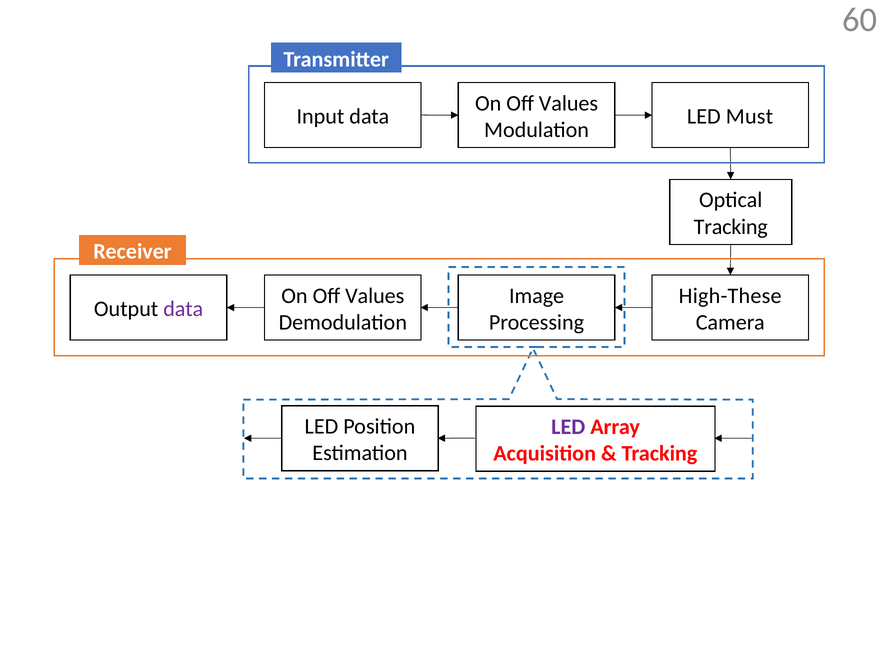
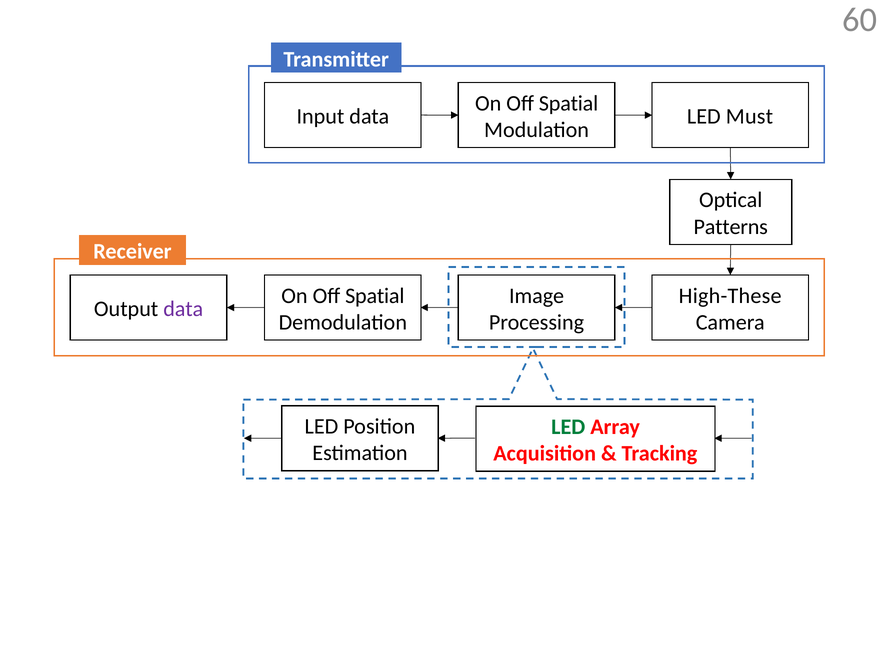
Values at (568, 103): Values -> Spatial
Tracking at (731, 227): Tracking -> Patterns
Values at (375, 296): Values -> Spatial
LED at (568, 427) colour: purple -> green
